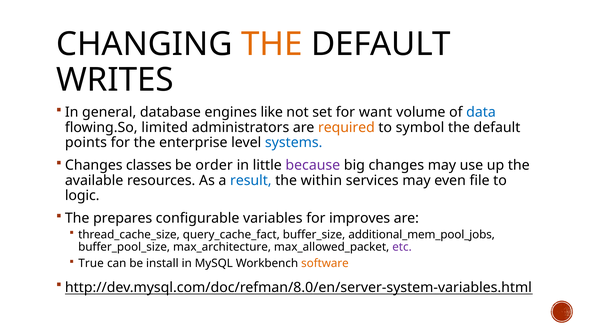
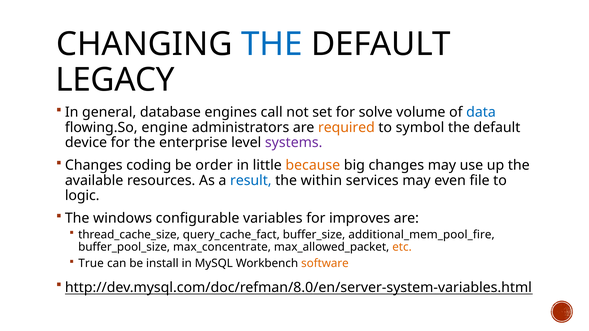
THE at (272, 44) colour: orange -> blue
WRITES: WRITES -> LEGACY
like: like -> call
want: want -> solve
limited: limited -> engine
points: points -> device
systems colour: blue -> purple
classes: classes -> coding
because colour: purple -> orange
prepares: prepares -> windows
additional_mem_pool_jobs: additional_mem_pool_jobs -> additional_mem_pool_fire
max_architecture: max_architecture -> max_concentrate
etc colour: purple -> orange
